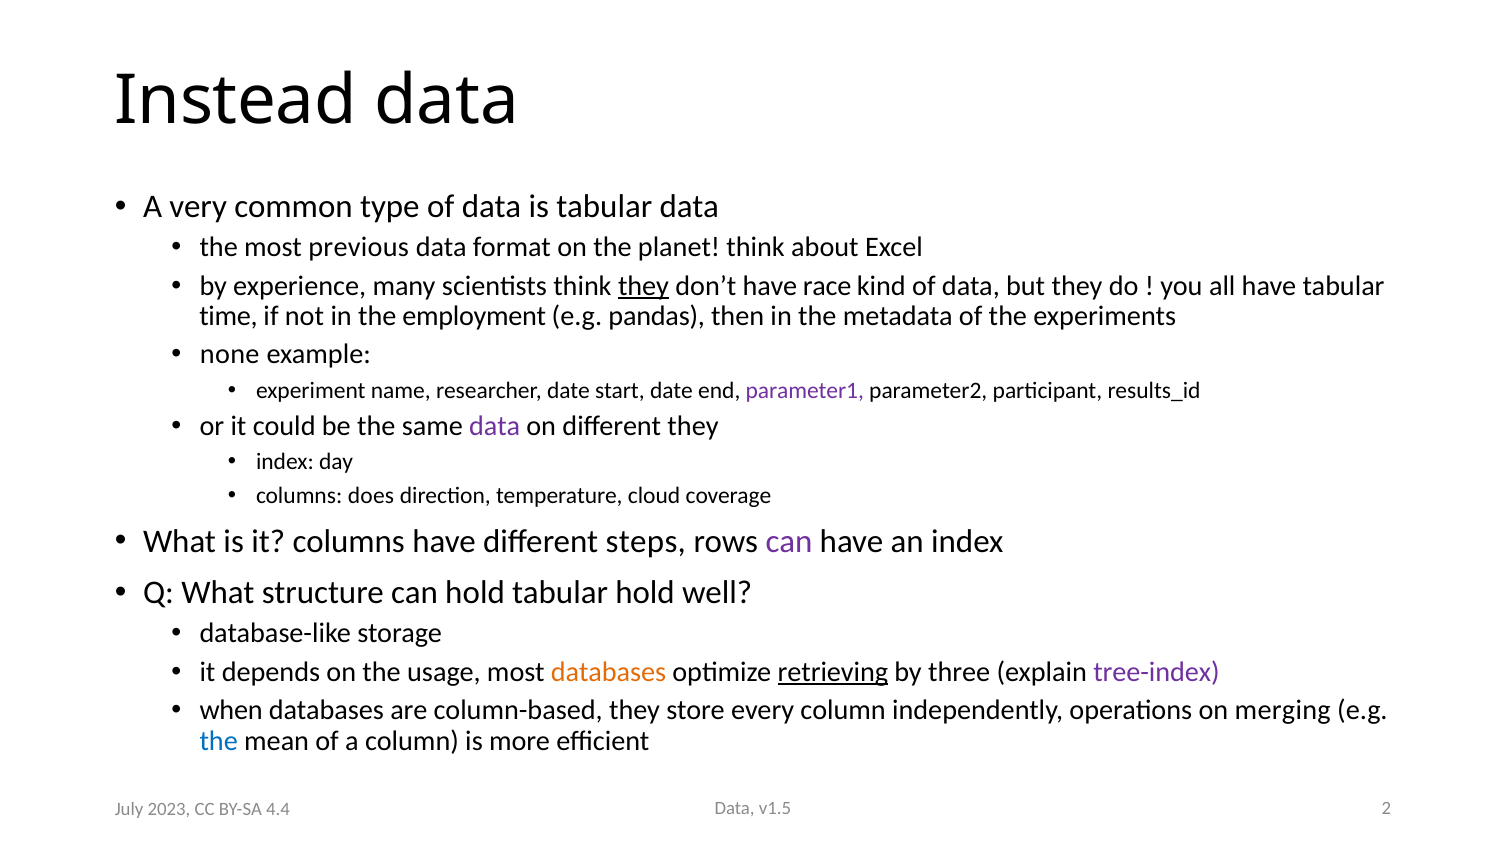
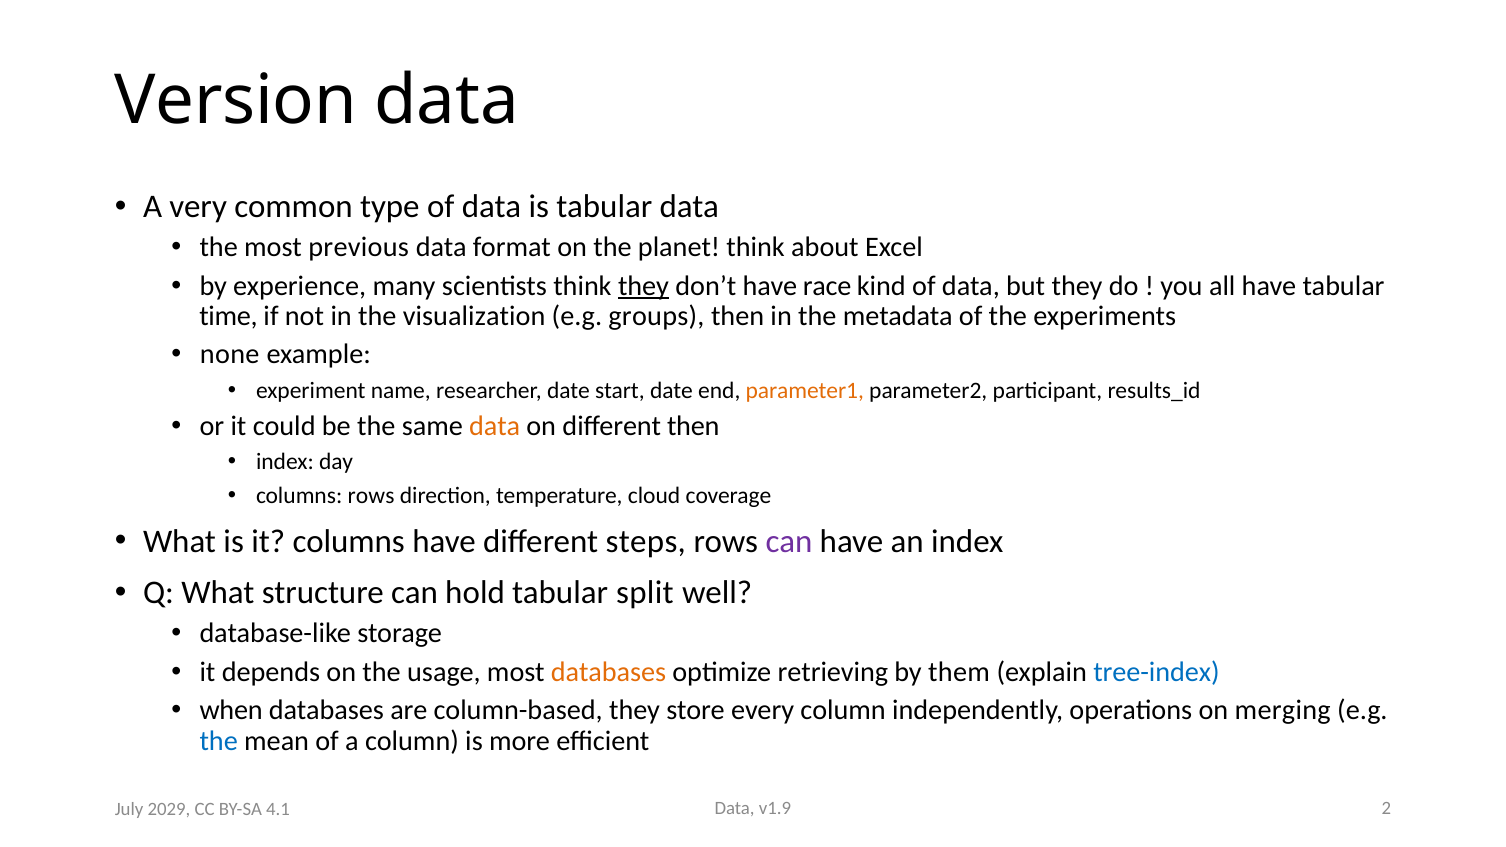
Instead: Instead -> Version
employment: employment -> visualization
pandas: pandas -> groups
parameter1 colour: purple -> orange
data at (495, 426) colour: purple -> orange
different they: they -> then
columns does: does -> rows
tabular hold: hold -> split
retrieving underline: present -> none
three: three -> them
tree-index colour: purple -> blue
v1.5: v1.5 -> v1.9
2023: 2023 -> 2029
4.4: 4.4 -> 4.1
